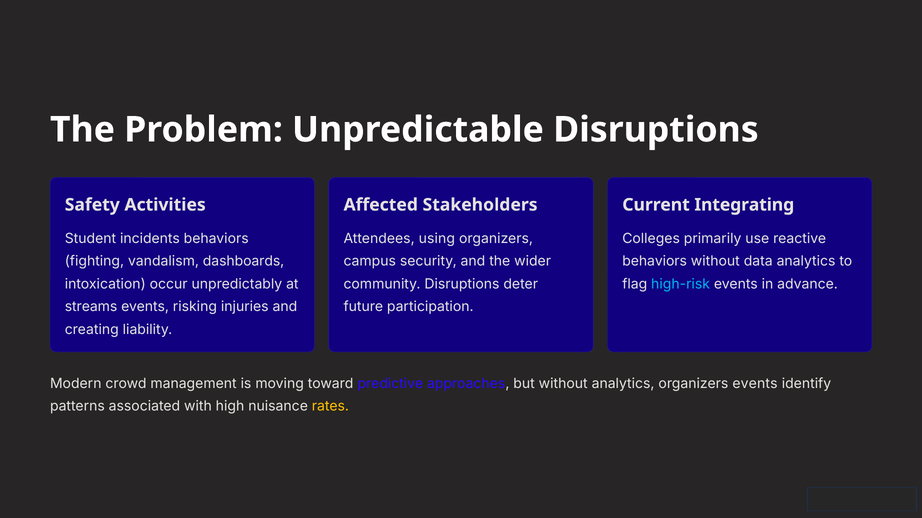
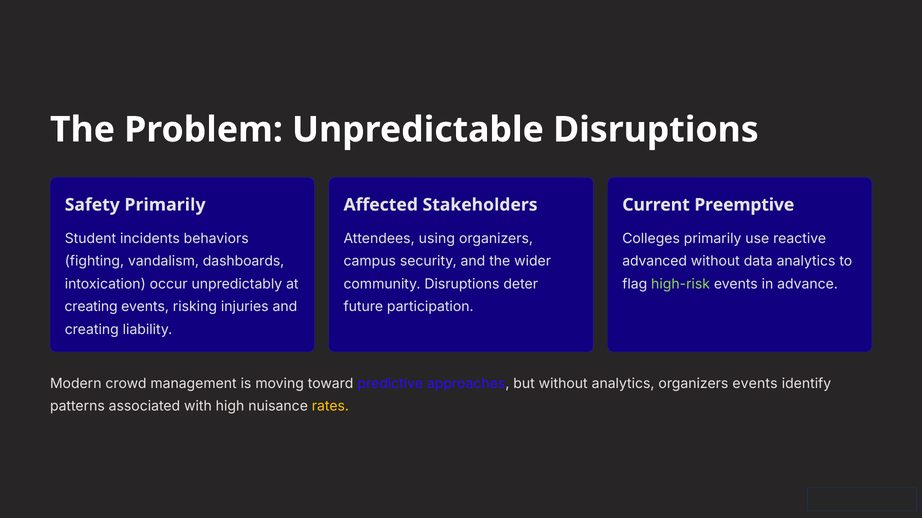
Safety Activities: Activities -> Primarily
Integrating: Integrating -> Preemptive
behaviors at (655, 261): behaviors -> advanced
high-risk colour: light blue -> light green
streams at (91, 307): streams -> creating
